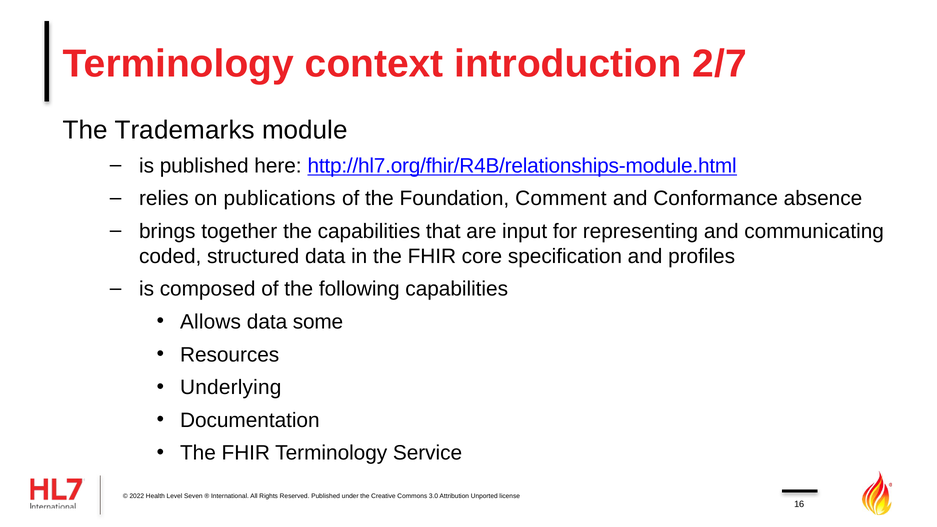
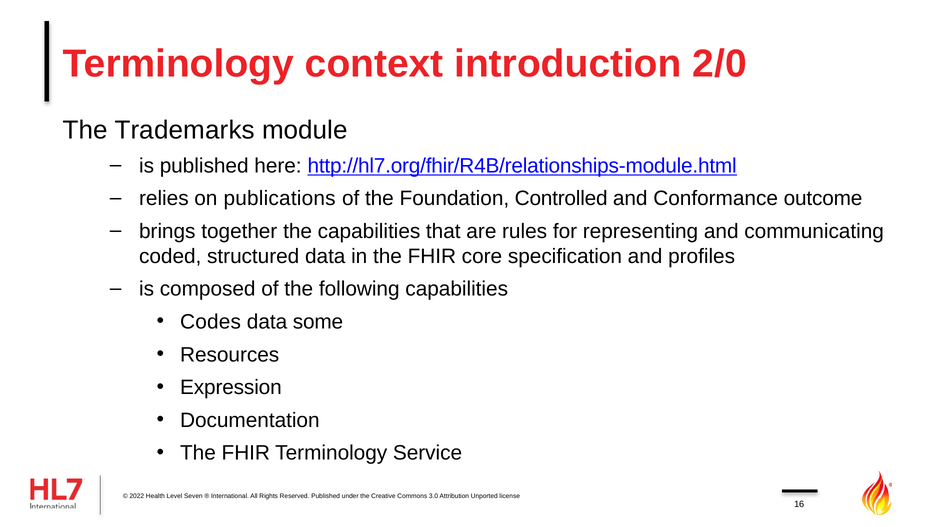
2/7: 2/7 -> 2/0
Comment: Comment -> Controlled
absence: absence -> outcome
input: input -> rules
Allows: Allows -> Codes
Underlying: Underlying -> Expression
